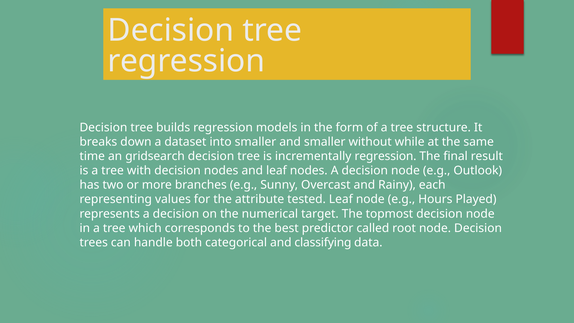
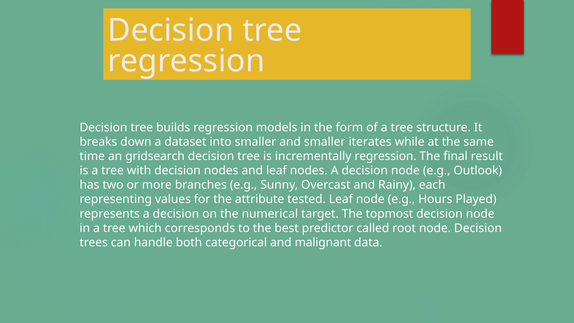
without: without -> iterates
classifying: classifying -> malignant
